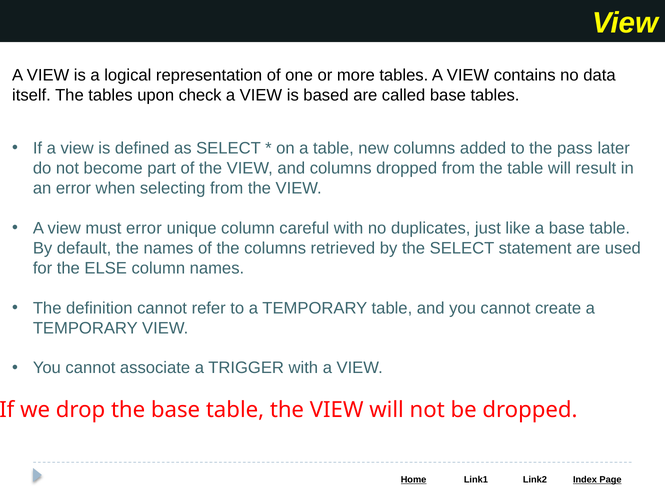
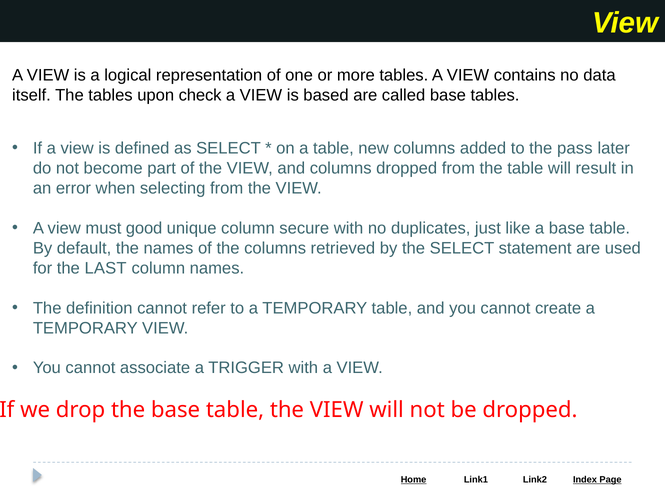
must error: error -> good
careful: careful -> secure
ELSE: ELSE -> LAST
